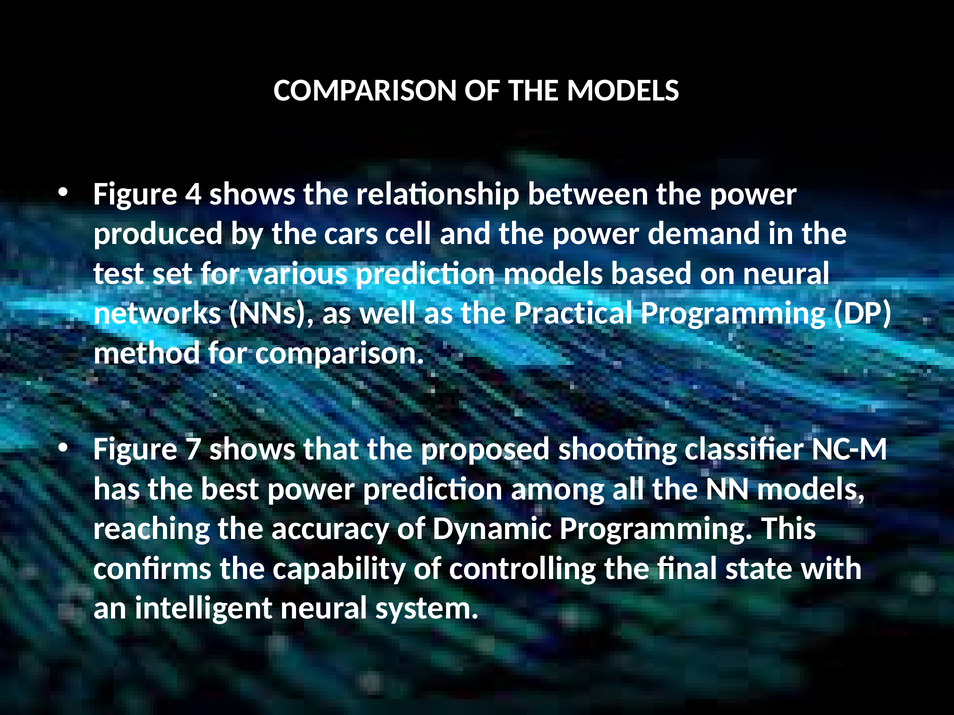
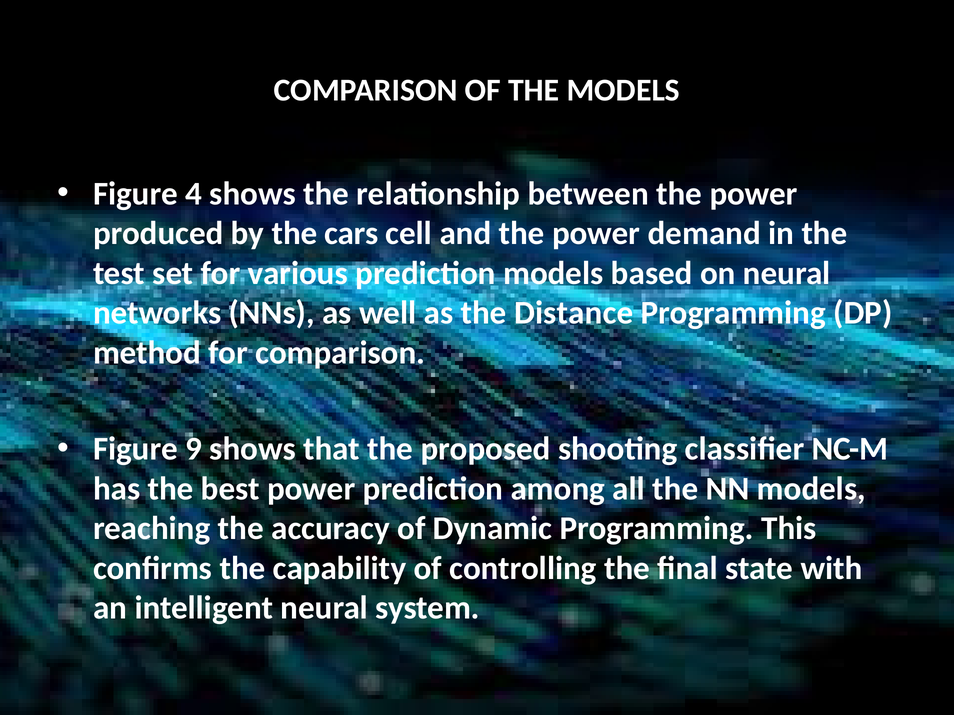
Practical: Practical -> Distance
7: 7 -> 9
